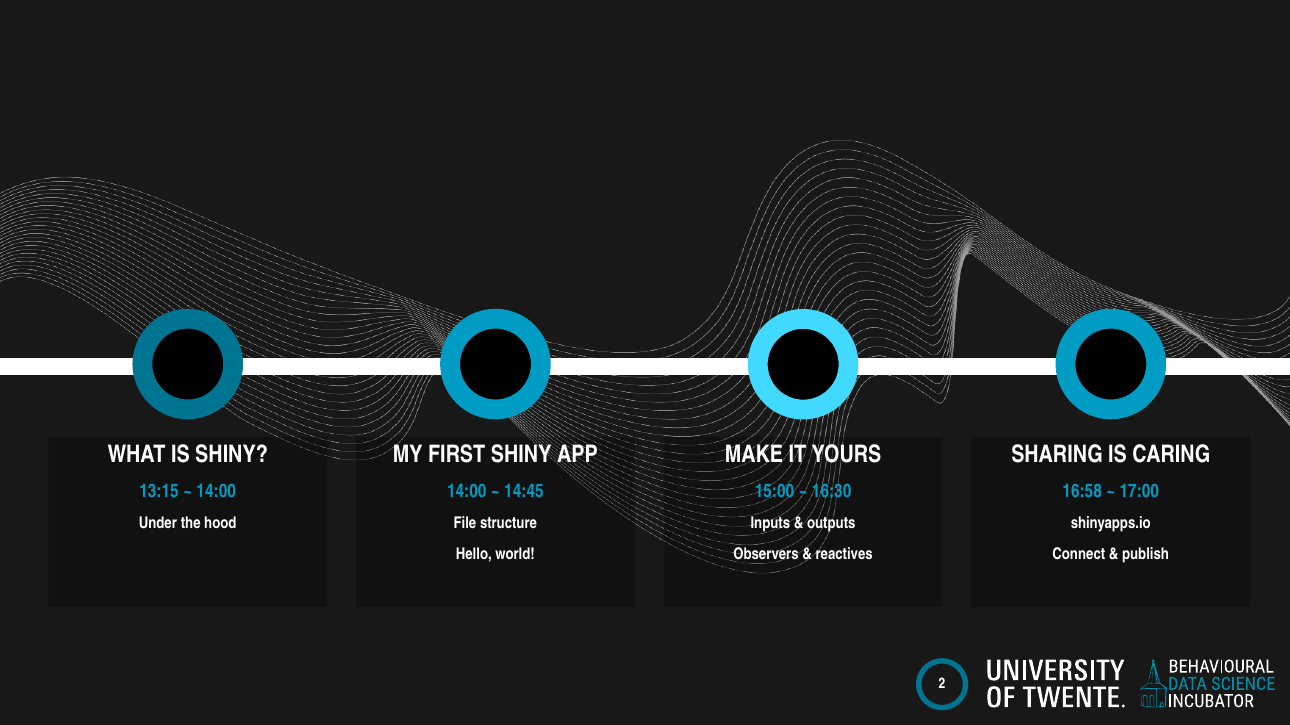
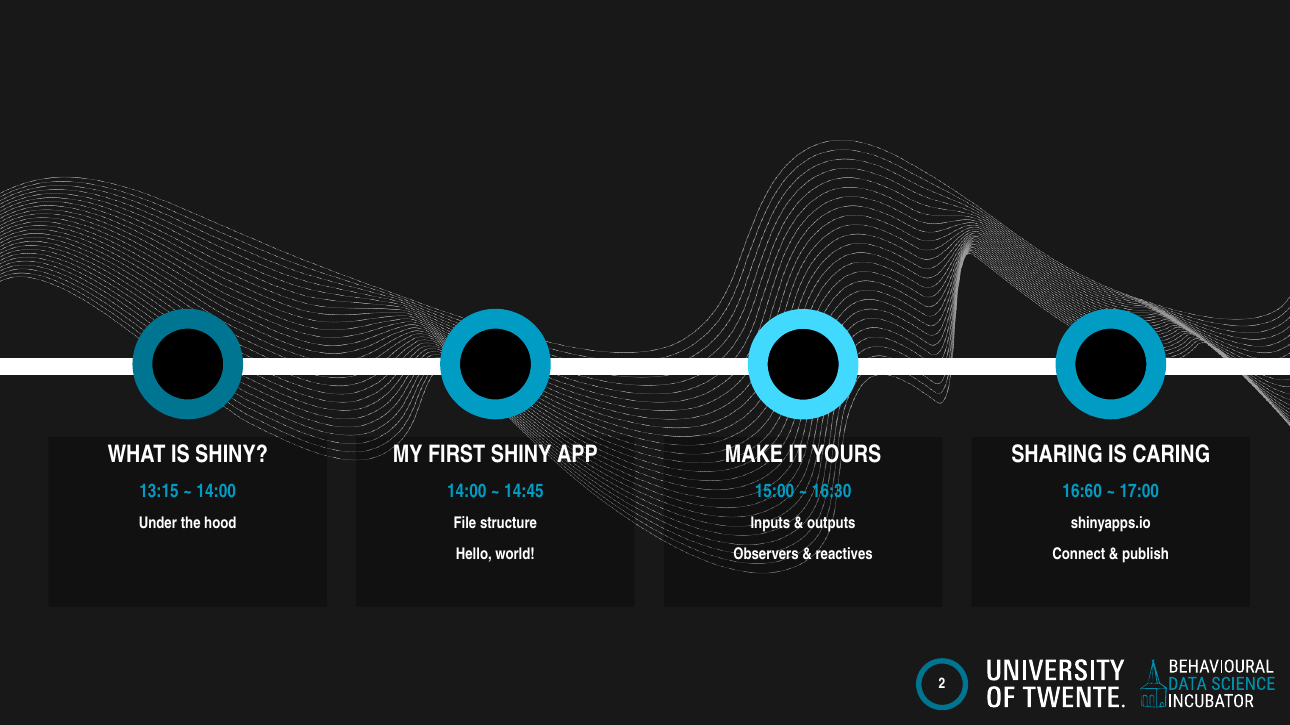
16:58: 16:58 -> 16:60
